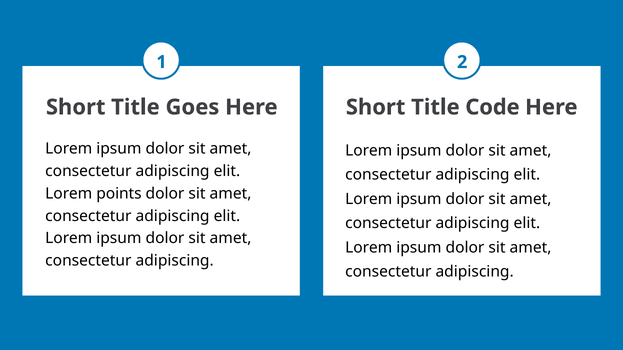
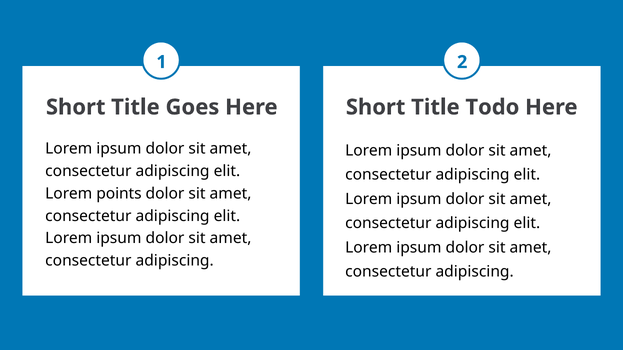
Code: Code -> Todo
